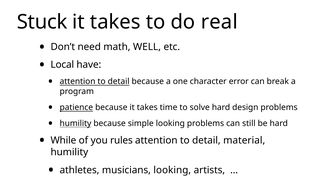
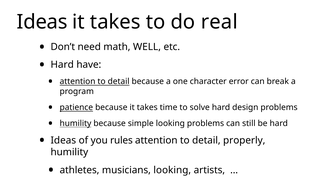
Stuck at (42, 22): Stuck -> Ideas
Local at (62, 65): Local -> Hard
While at (63, 140): While -> Ideas
material: material -> properly
